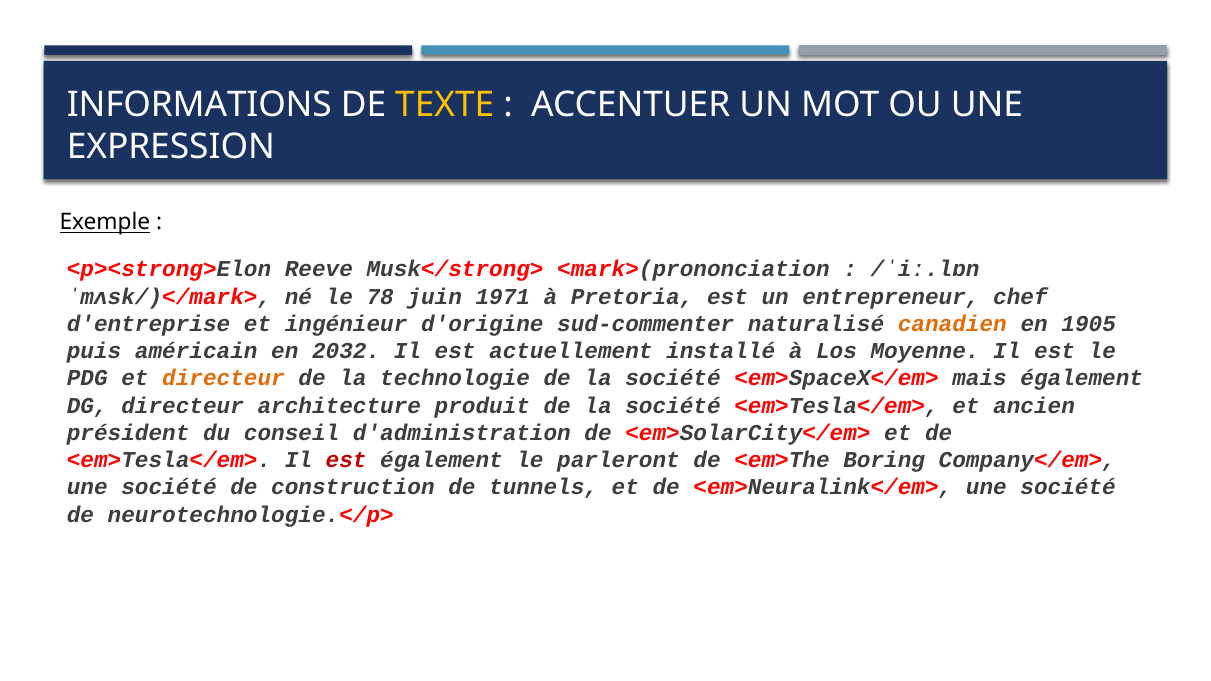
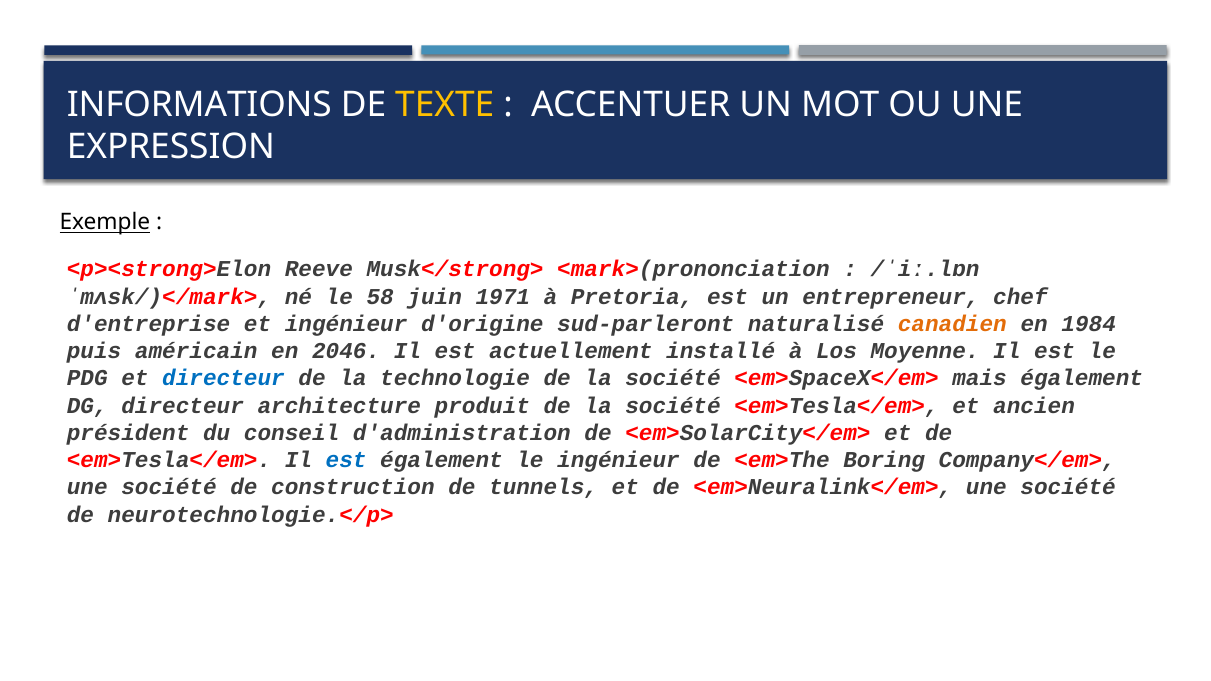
78: 78 -> 58
sud-commenter: sud-commenter -> sud-parleront
1905: 1905 -> 1984
2032: 2032 -> 2046
directeur at (223, 379) colour: orange -> blue
est at (346, 460) colour: red -> blue
le parleront: parleront -> ingénieur
